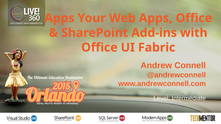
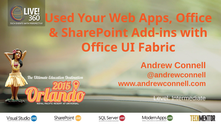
Apps at (59, 18): Apps -> Used
